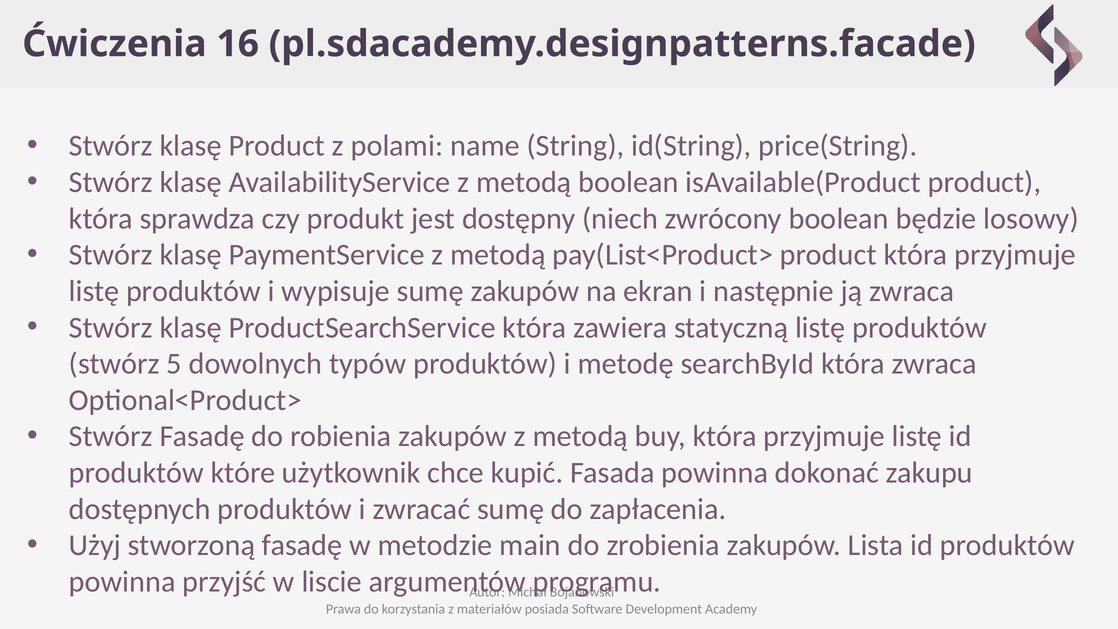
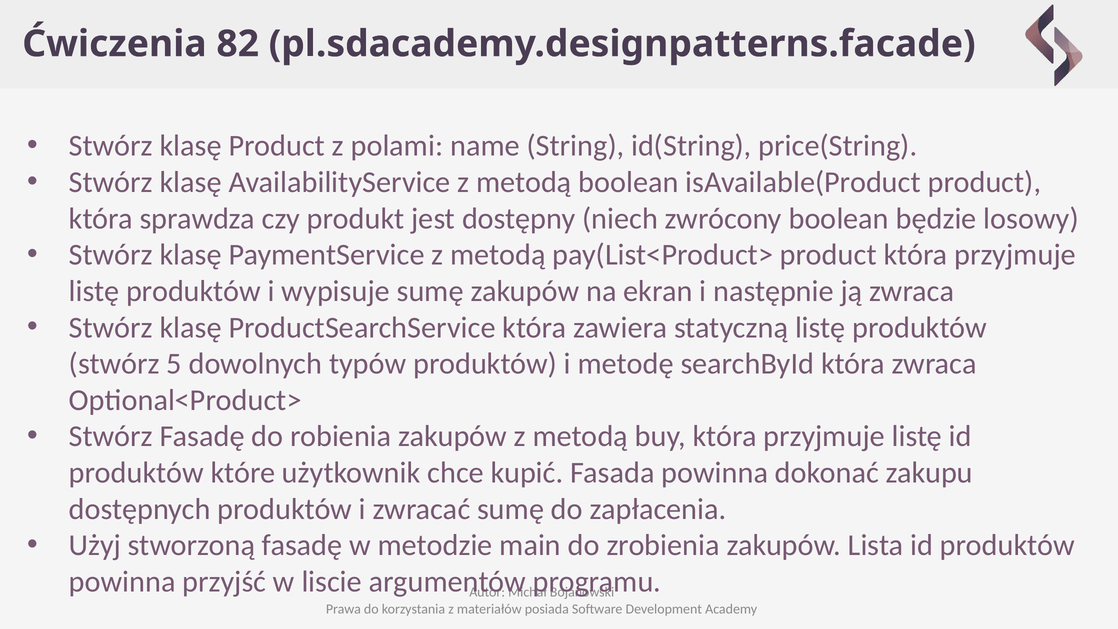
16: 16 -> 82
